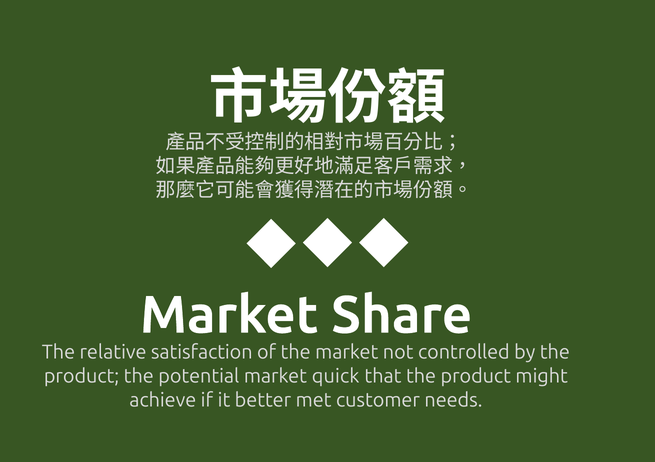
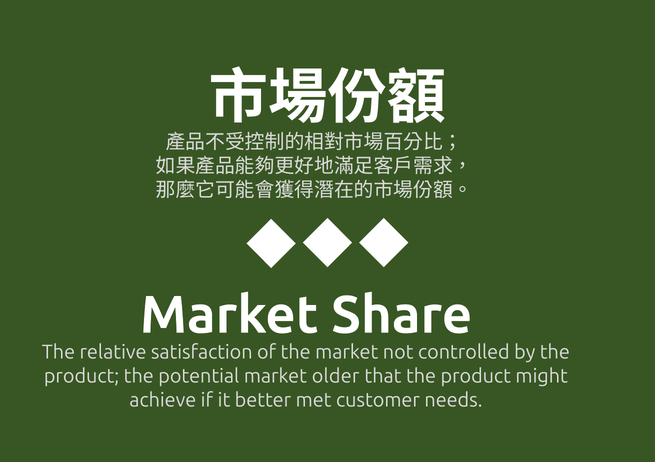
quick: quick -> older
